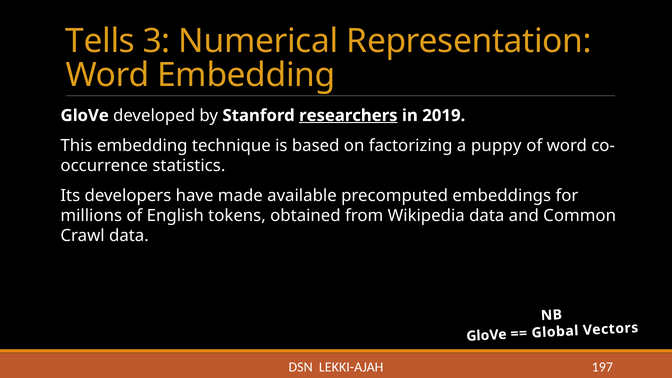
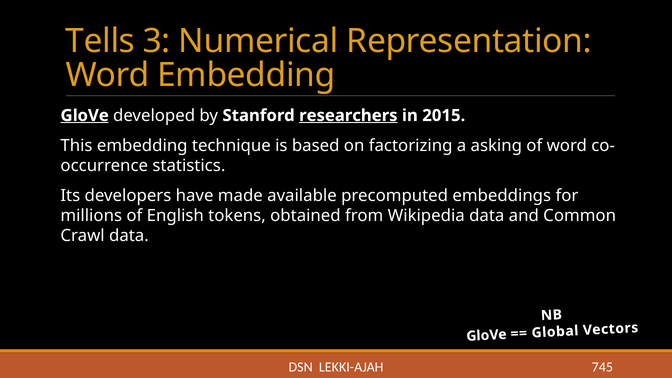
GloVe at (85, 116) underline: none -> present
2019: 2019 -> 2015
puppy: puppy -> asking
197: 197 -> 745
